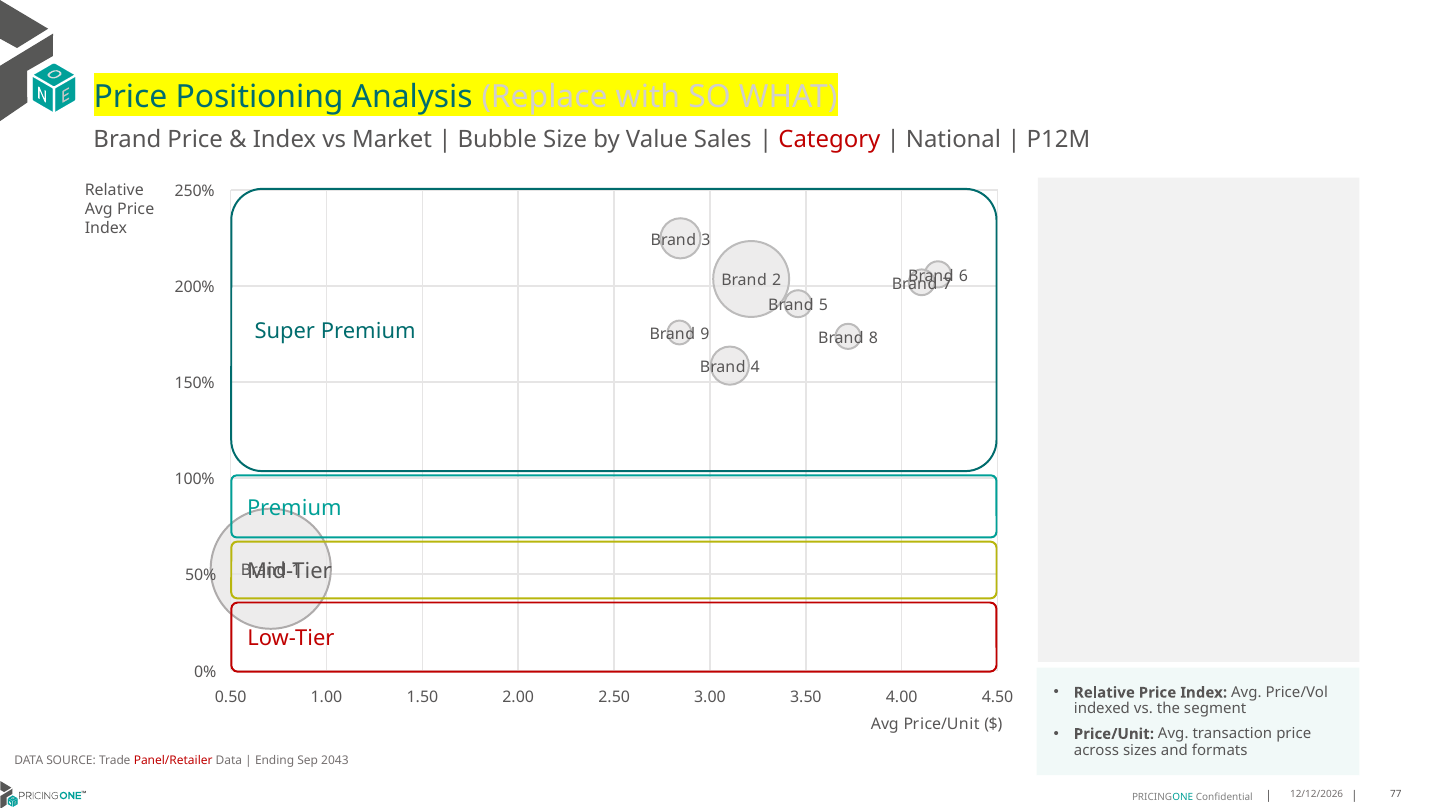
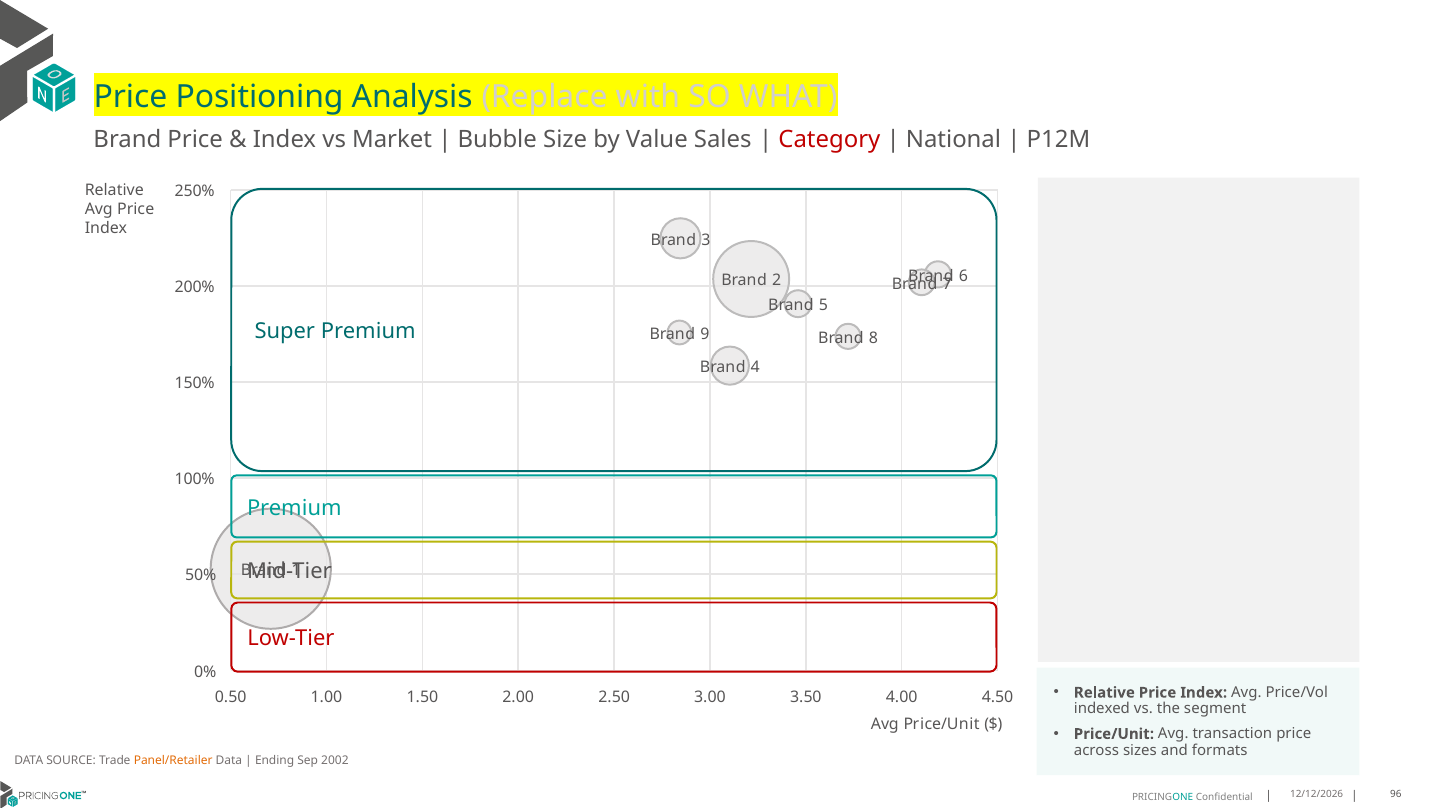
Panel/Retailer colour: red -> orange
2043: 2043 -> 2002
77: 77 -> 96
